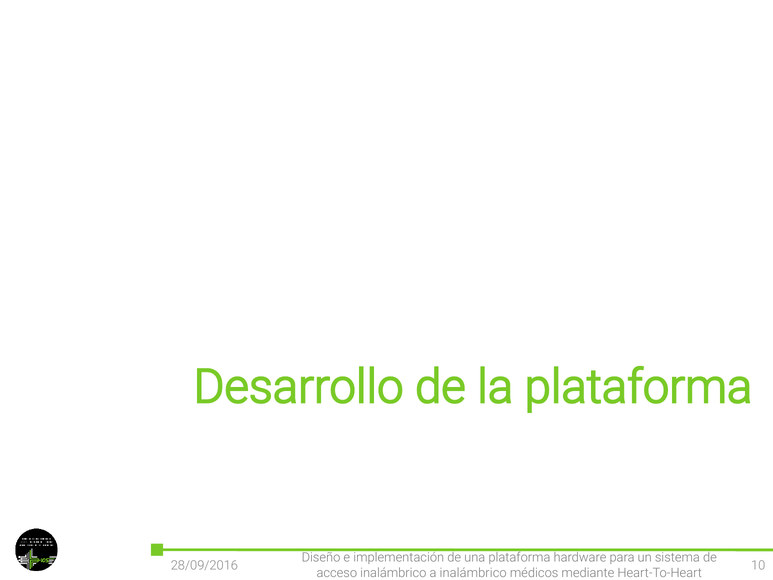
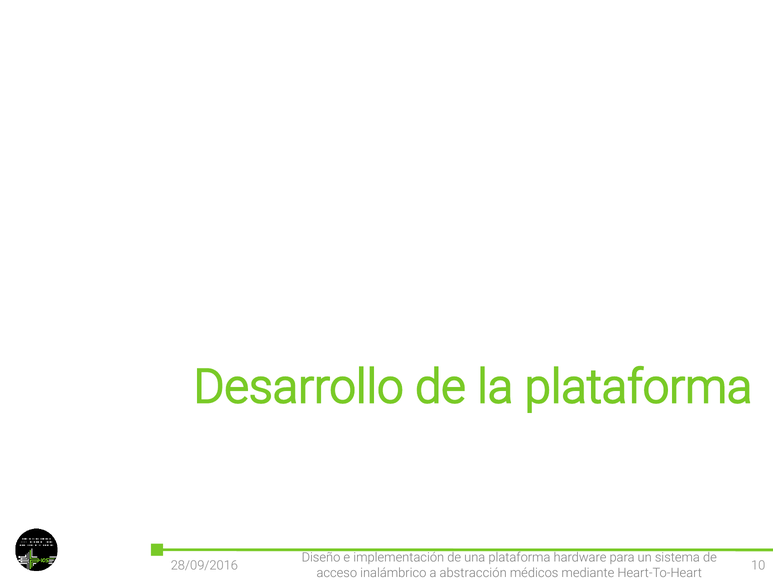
a inalámbrico: inalámbrico -> abstracción
